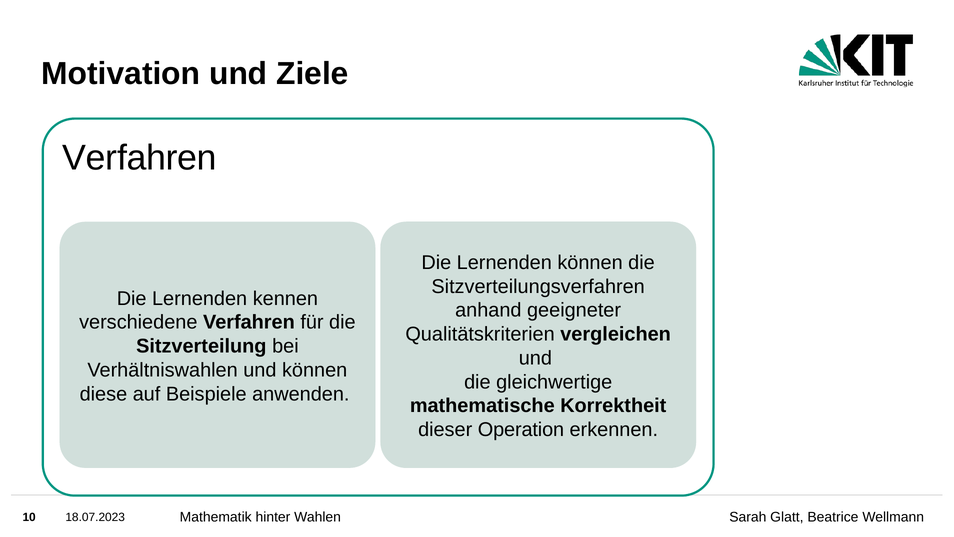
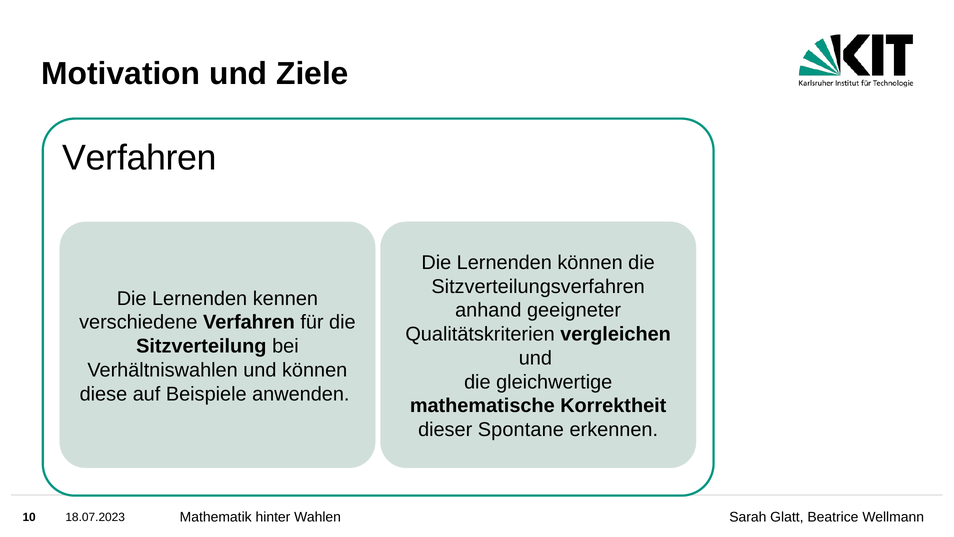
Operation: Operation -> Spontane
